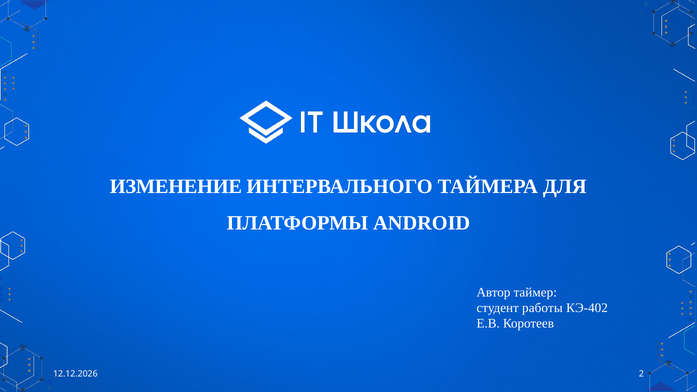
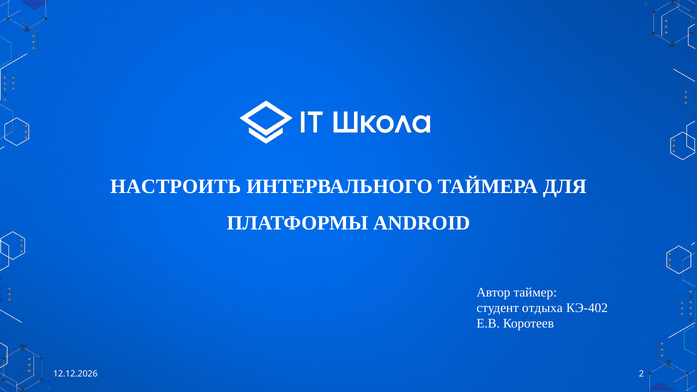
ИЗМЕНЕНИЕ: ИЗМЕНЕНИЕ -> НАСТРОИТЬ
работы: работы -> отдыха
